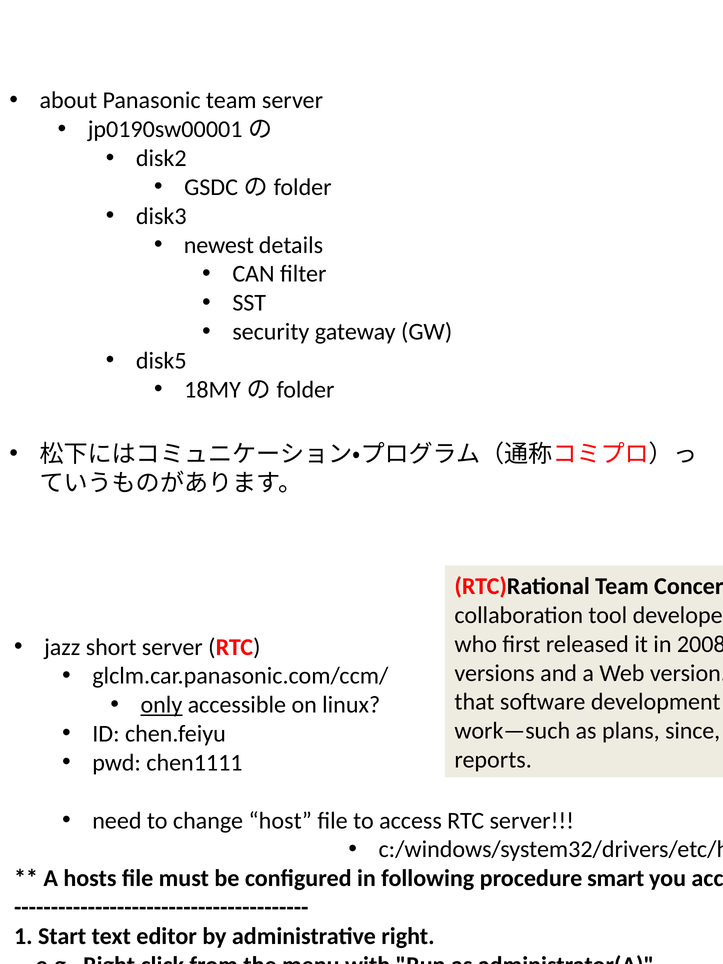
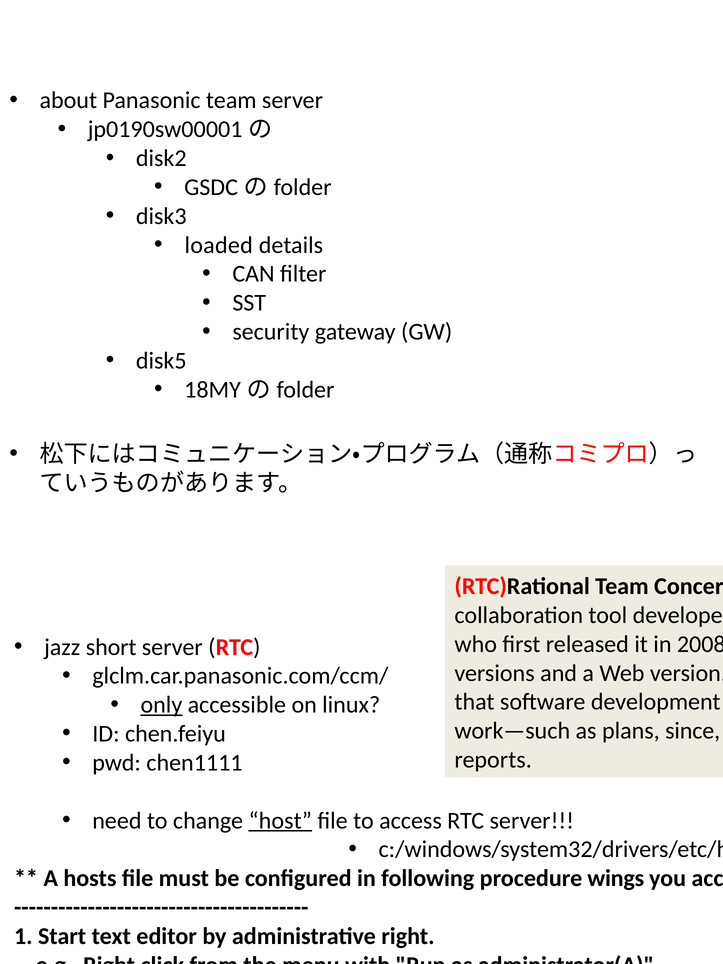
newest: newest -> loaded
host underline: none -> present
smart: smart -> wings
